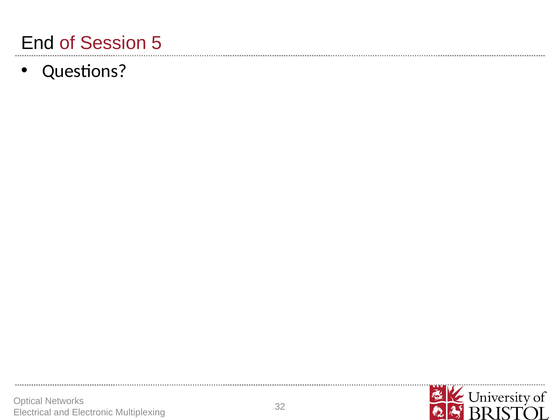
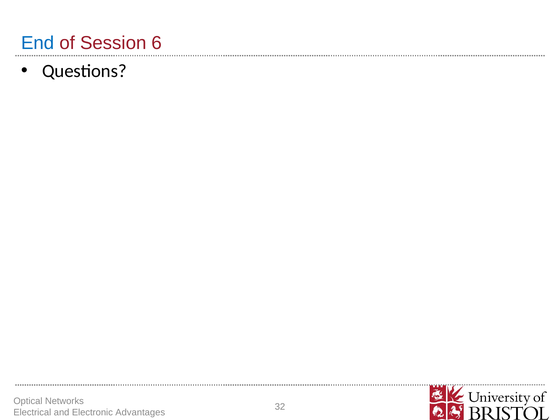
End colour: black -> blue
5: 5 -> 6
Multiplexing: Multiplexing -> Advantages
